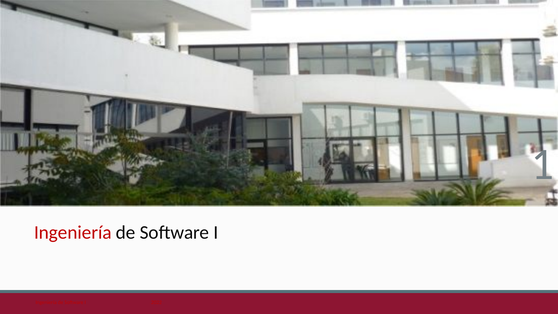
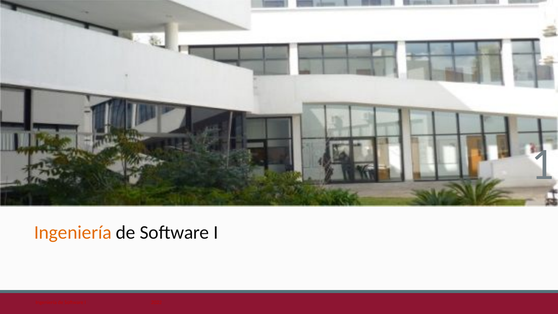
Ingeniería at (73, 233) colour: red -> orange
